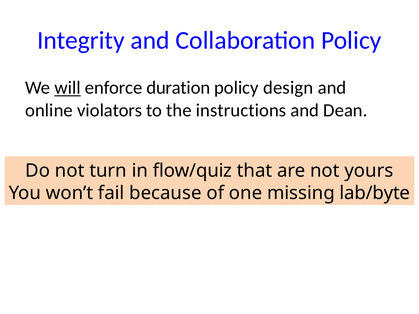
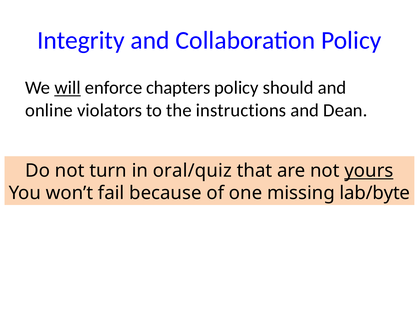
duration: duration -> chapters
design: design -> should
flow/quiz: flow/quiz -> oral/quiz
yours underline: none -> present
